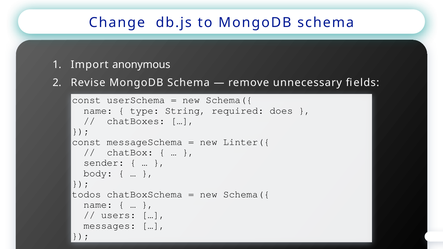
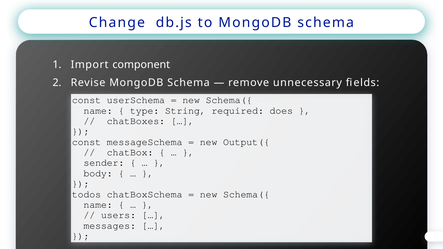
anonymous: anonymous -> component
Linter({: Linter({ -> Output({
